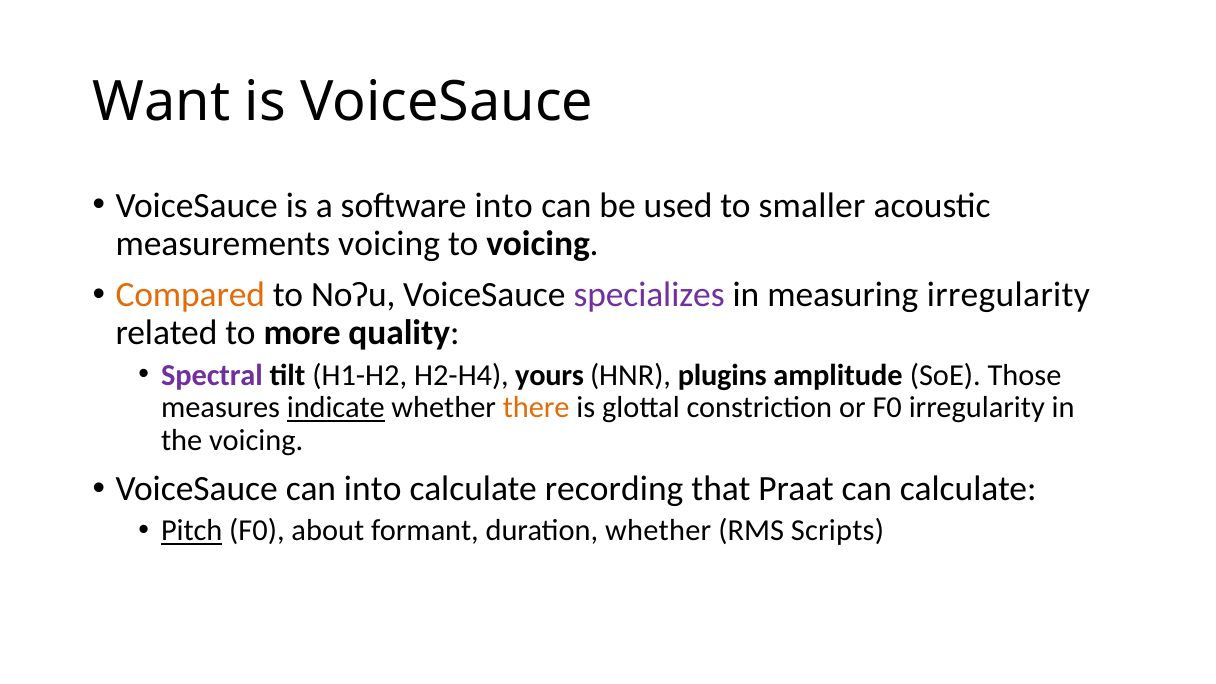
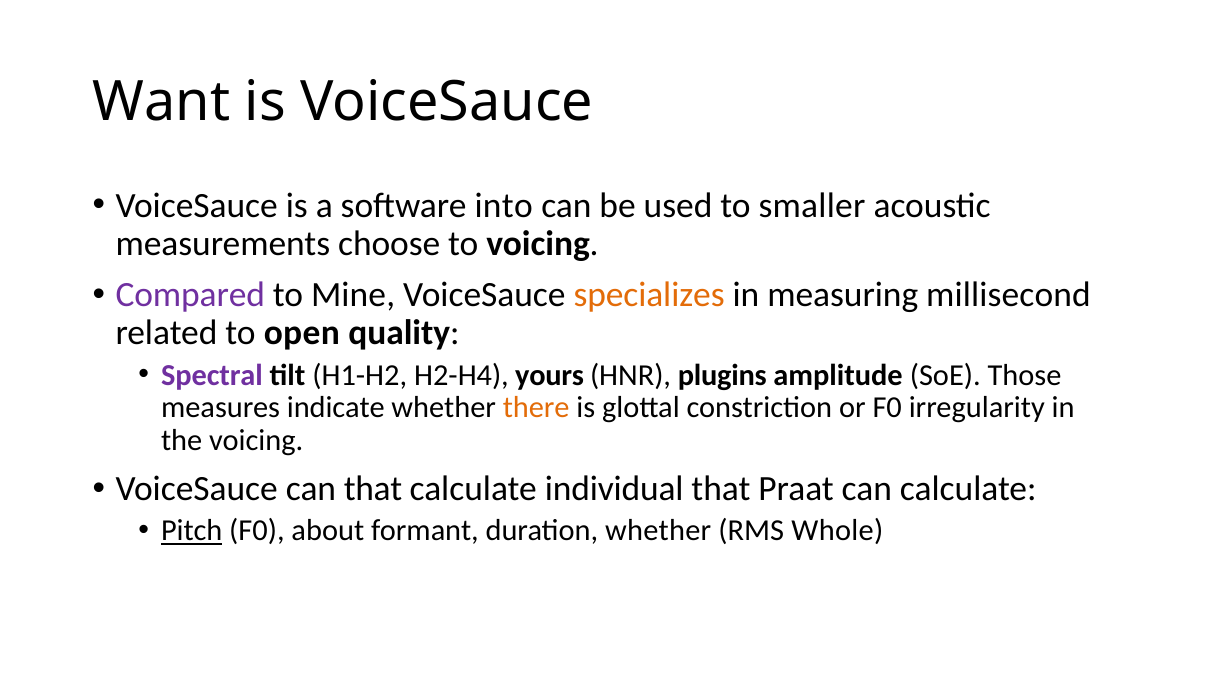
measurements voicing: voicing -> choose
Compared colour: orange -> purple
Noʔu: Noʔu -> Mine
specializes colour: purple -> orange
measuring irregularity: irregularity -> millisecond
more: more -> open
indicate underline: present -> none
can into: into -> that
recording: recording -> individual
Scripts: Scripts -> Whole
